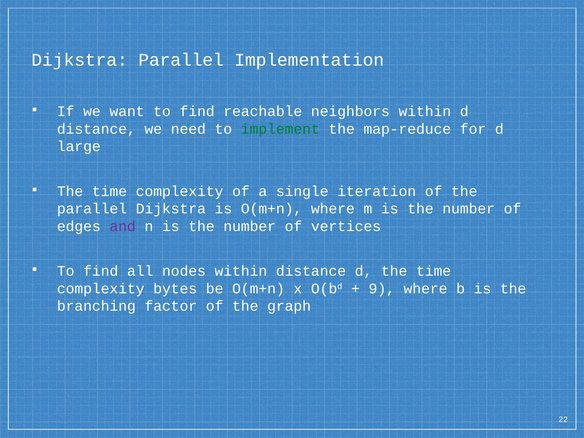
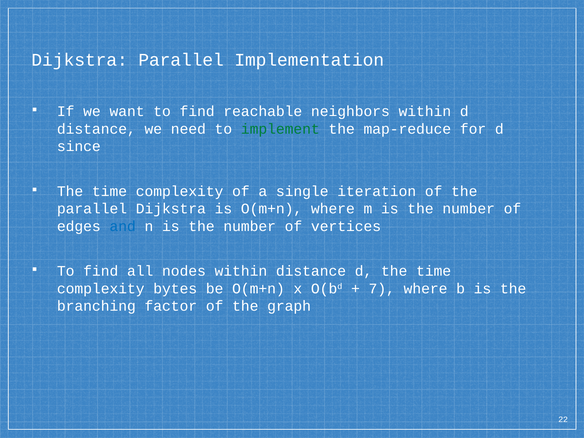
large: large -> since
and colour: purple -> blue
9: 9 -> 7
